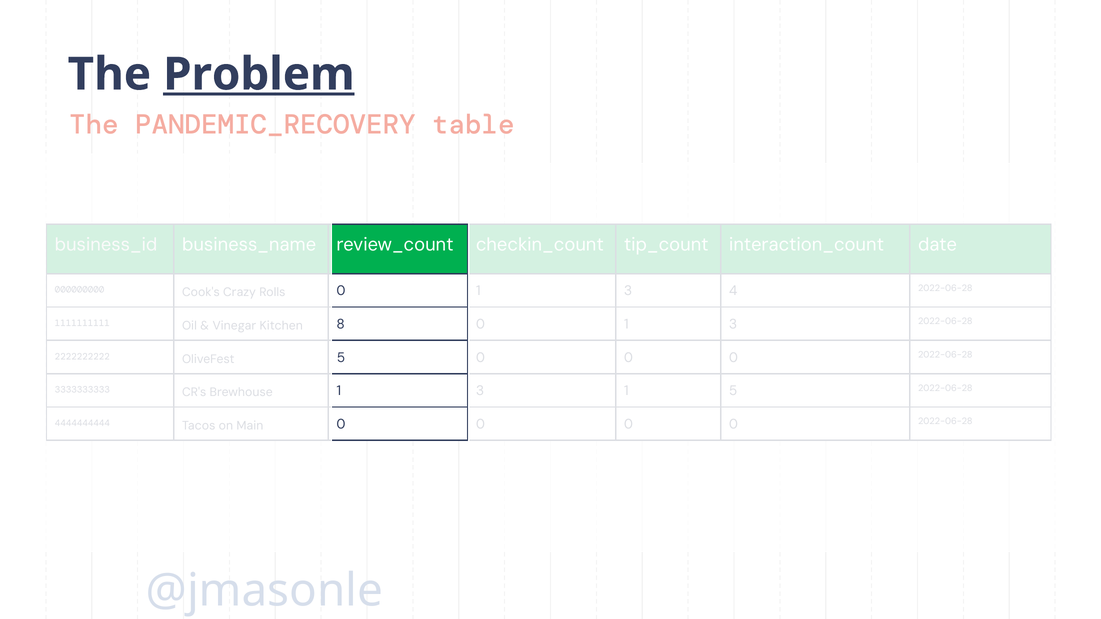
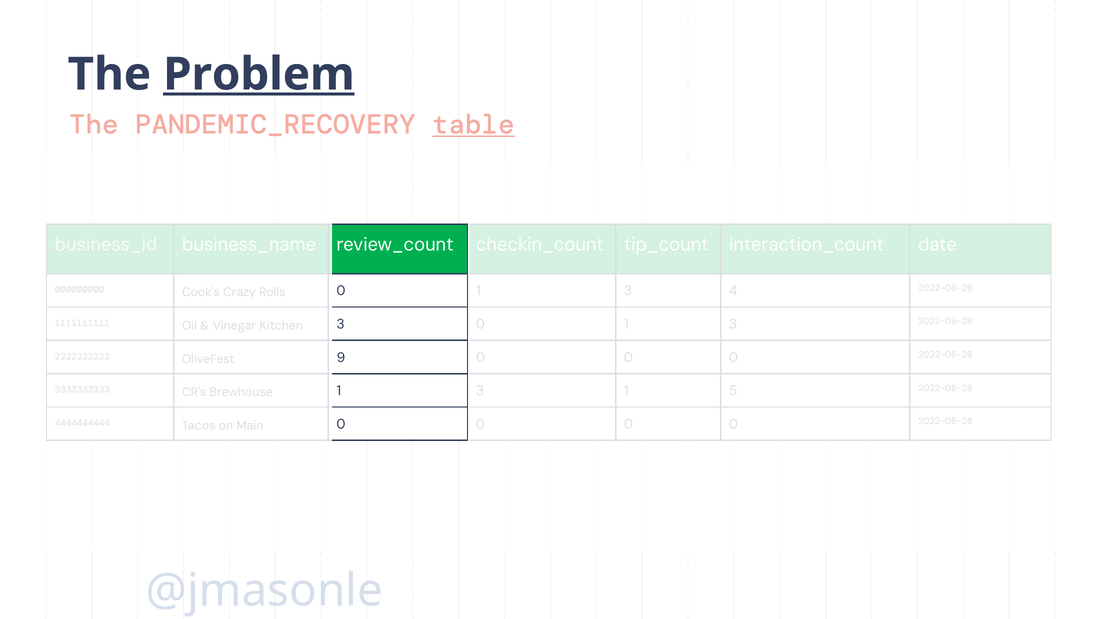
table underline: none -> present
8 at (341, 324): 8 -> 3
5 at (341, 358): 5 -> 9
